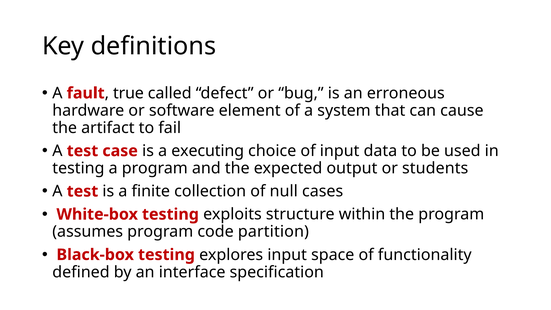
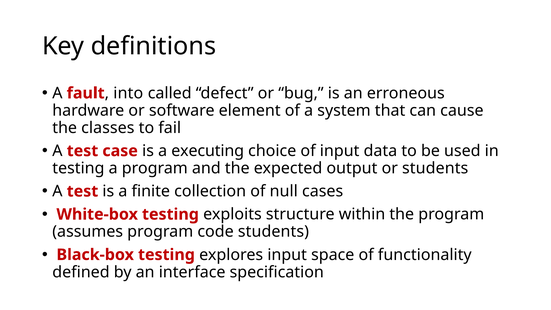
true: true -> into
artifact: artifact -> classes
code partition: partition -> students
